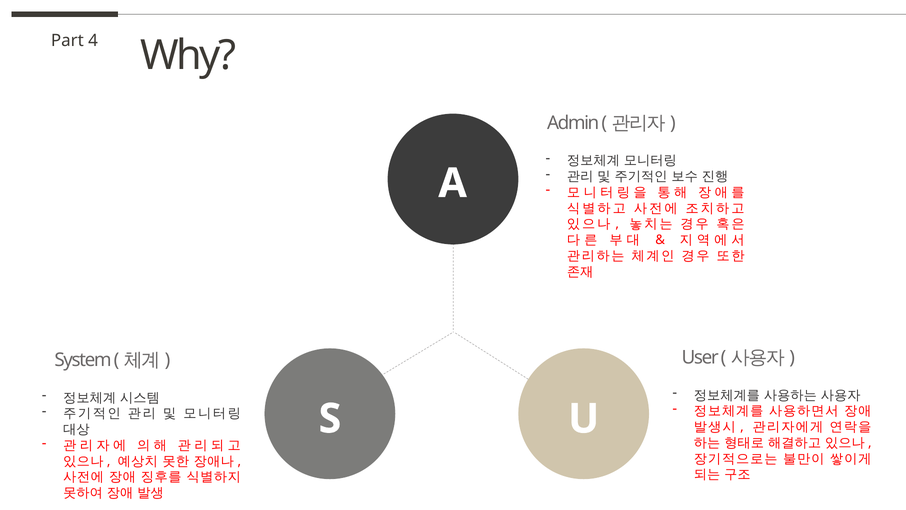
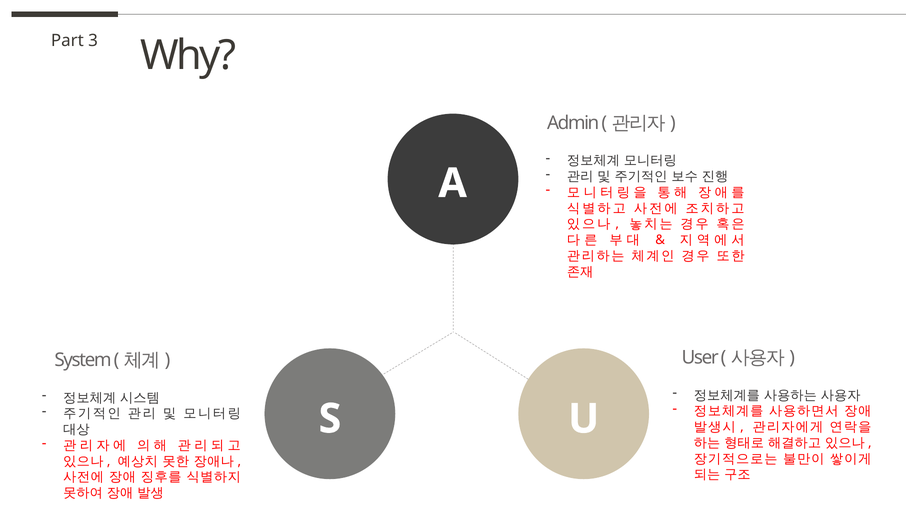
4: 4 -> 3
